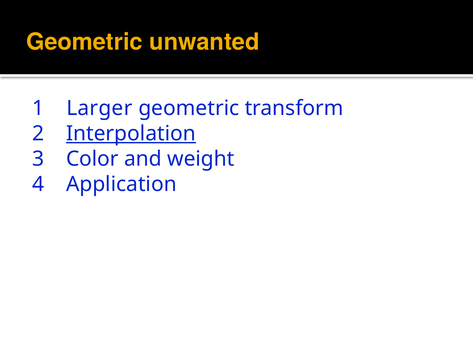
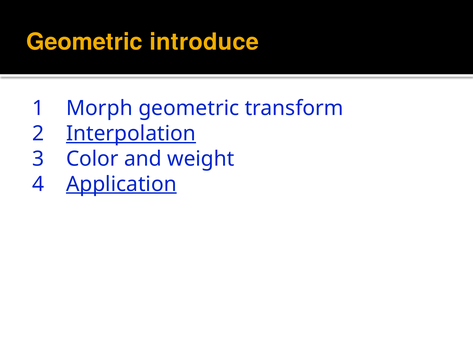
unwanted: unwanted -> introduce
Larger: Larger -> Morph
Application underline: none -> present
